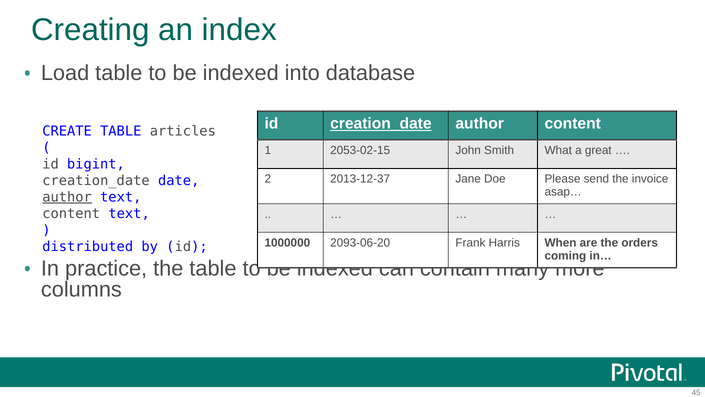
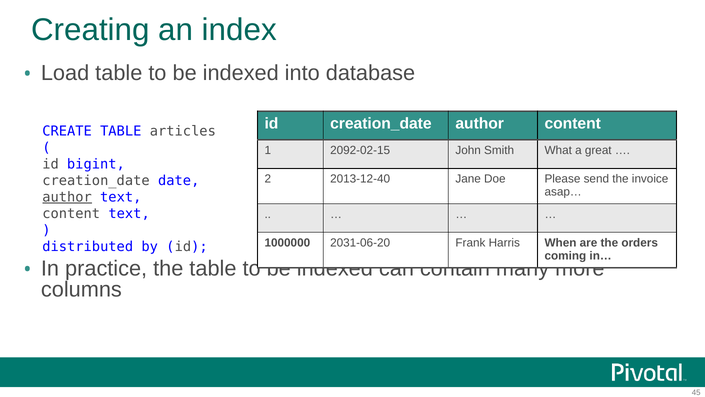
creation_date at (381, 124) underline: present -> none
2053-02-15: 2053-02-15 -> 2092-02-15
2013-12-37: 2013-12-37 -> 2013-12-40
2093-06-20: 2093-06-20 -> 2031-06-20
